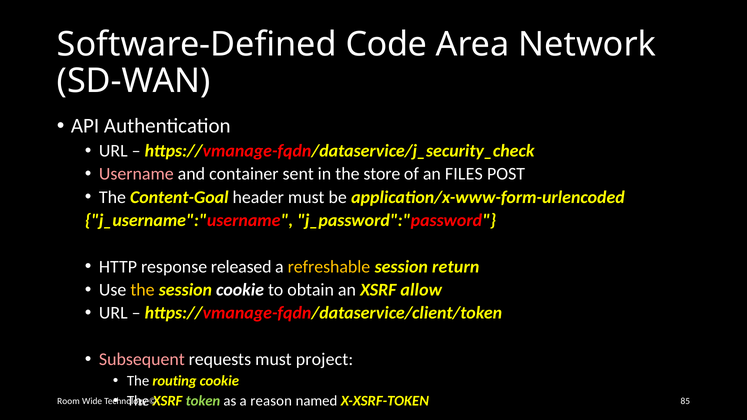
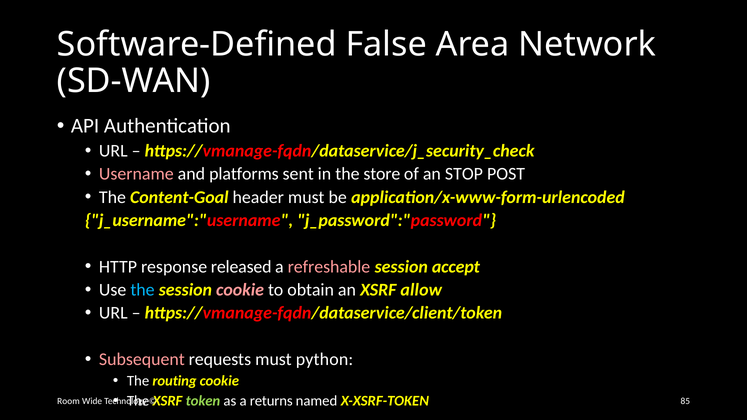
Code: Code -> False
container: container -> platforms
FILES: FILES -> STOP
refreshable colour: yellow -> pink
return: return -> accept
the at (143, 290) colour: yellow -> light blue
cookie at (240, 290) colour: white -> pink
project: project -> python
reason: reason -> returns
